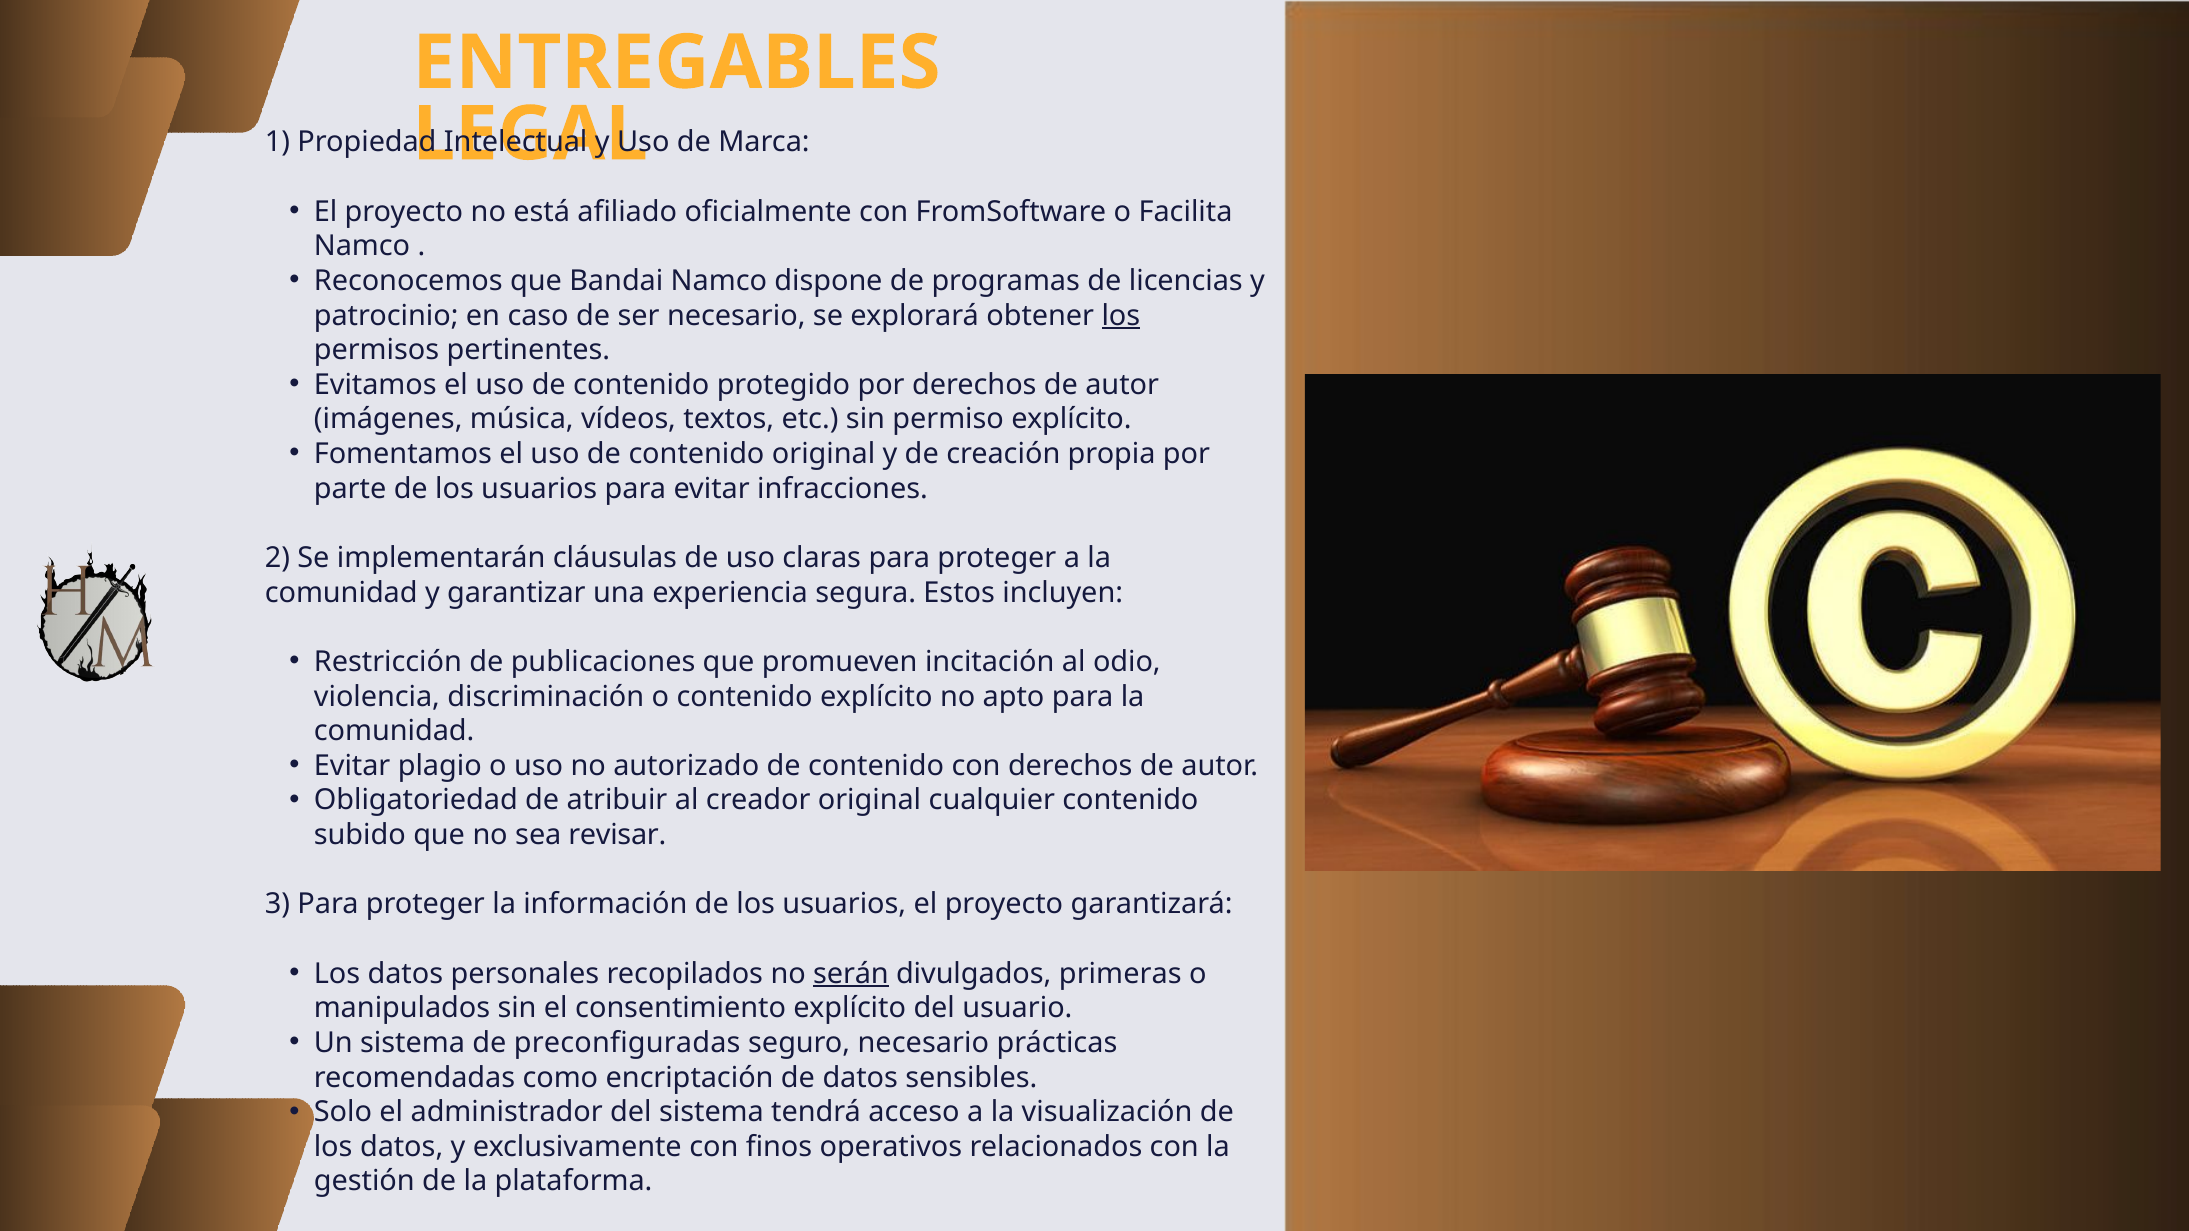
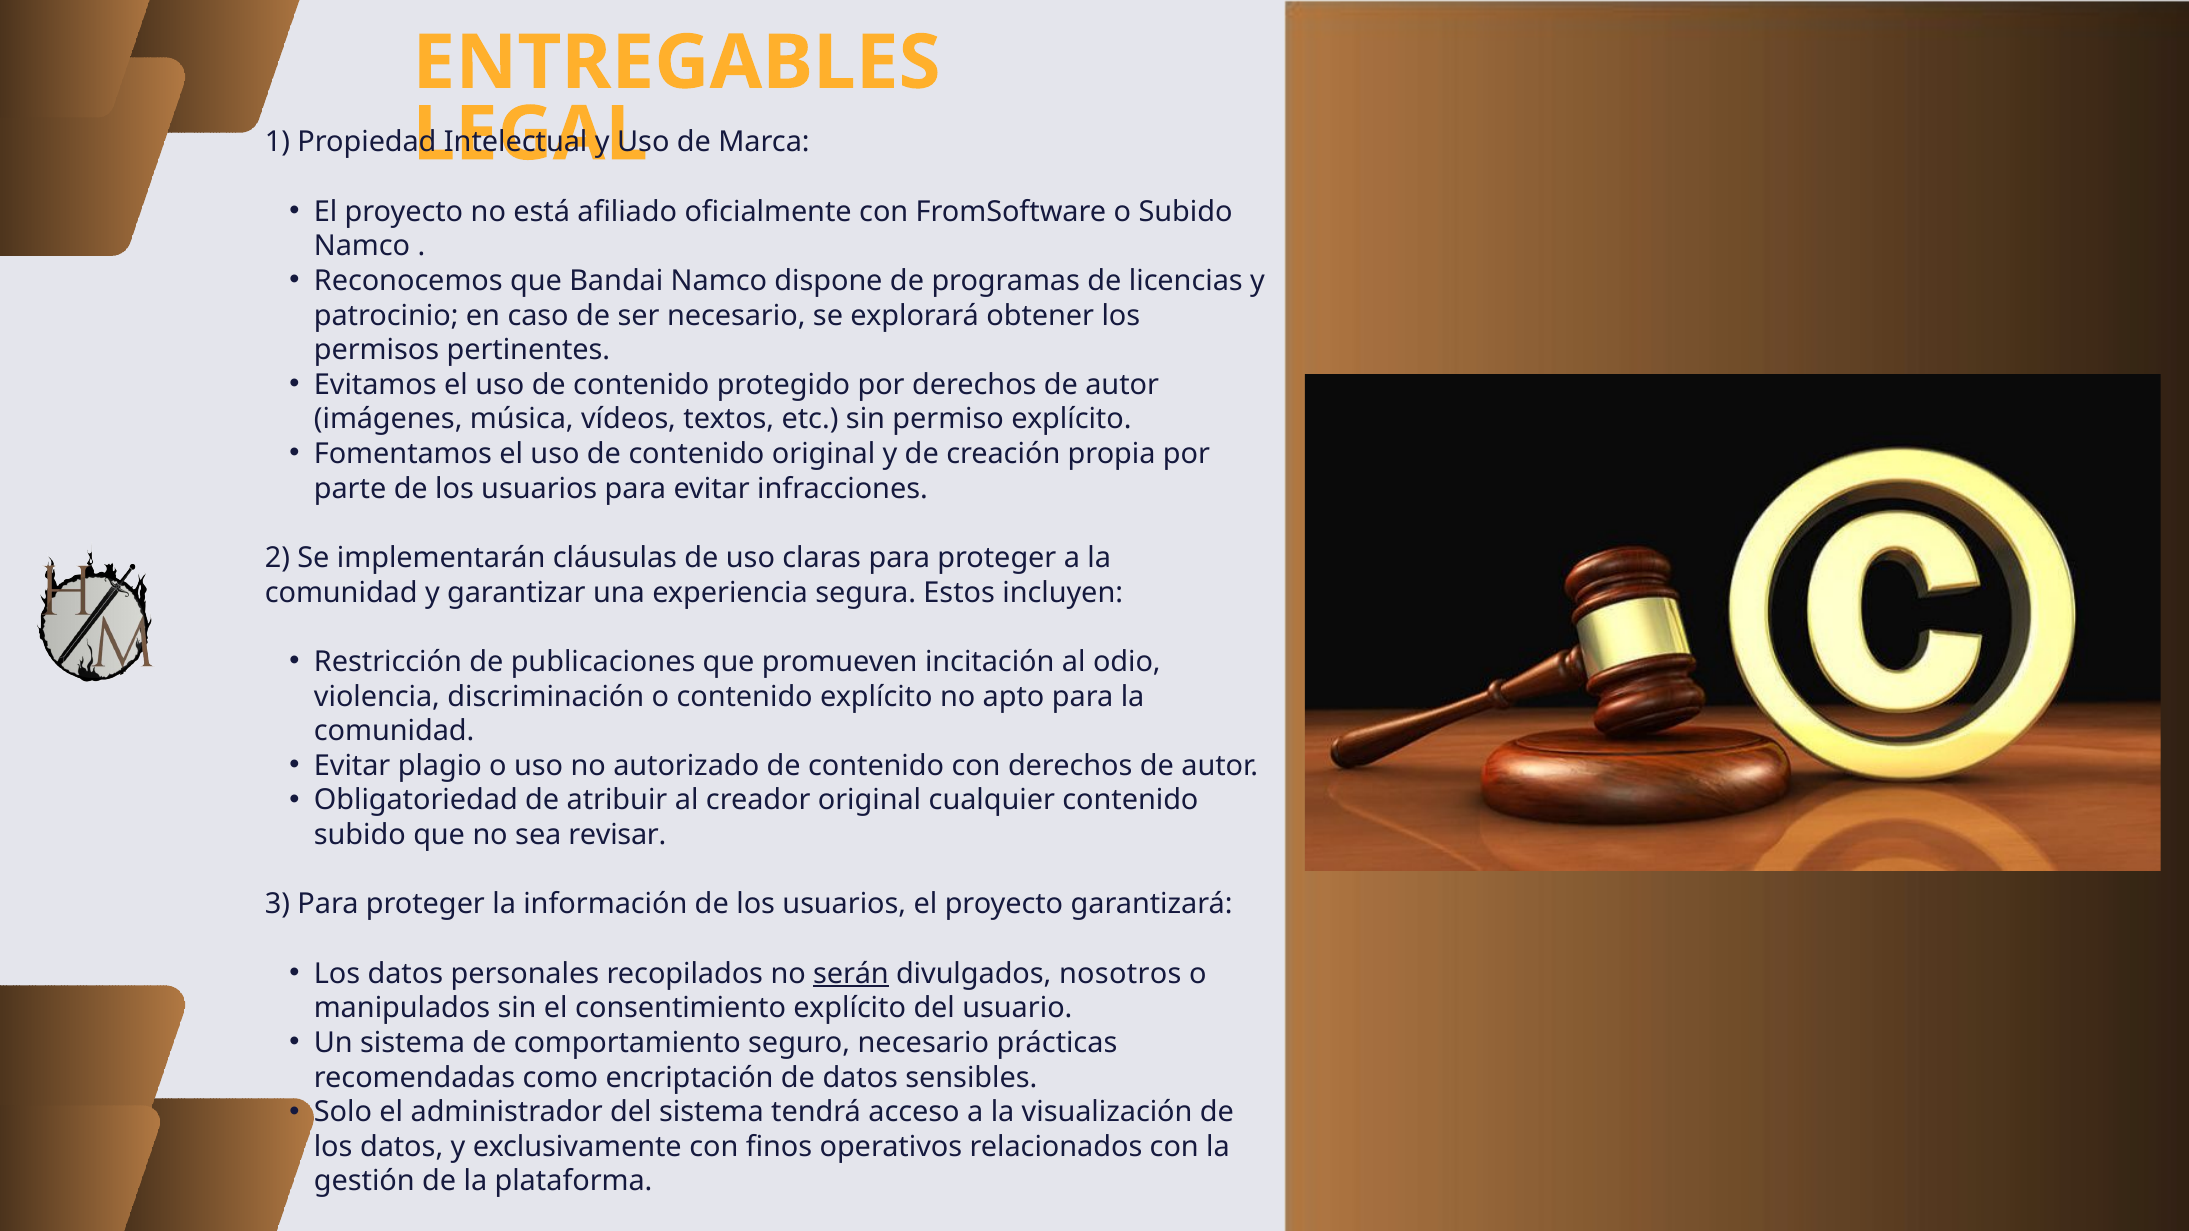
o Facilita: Facilita -> Subido
los at (1121, 316) underline: present -> none
primeras: primeras -> nosotros
preconfiguradas: preconfiguradas -> comportamiento
